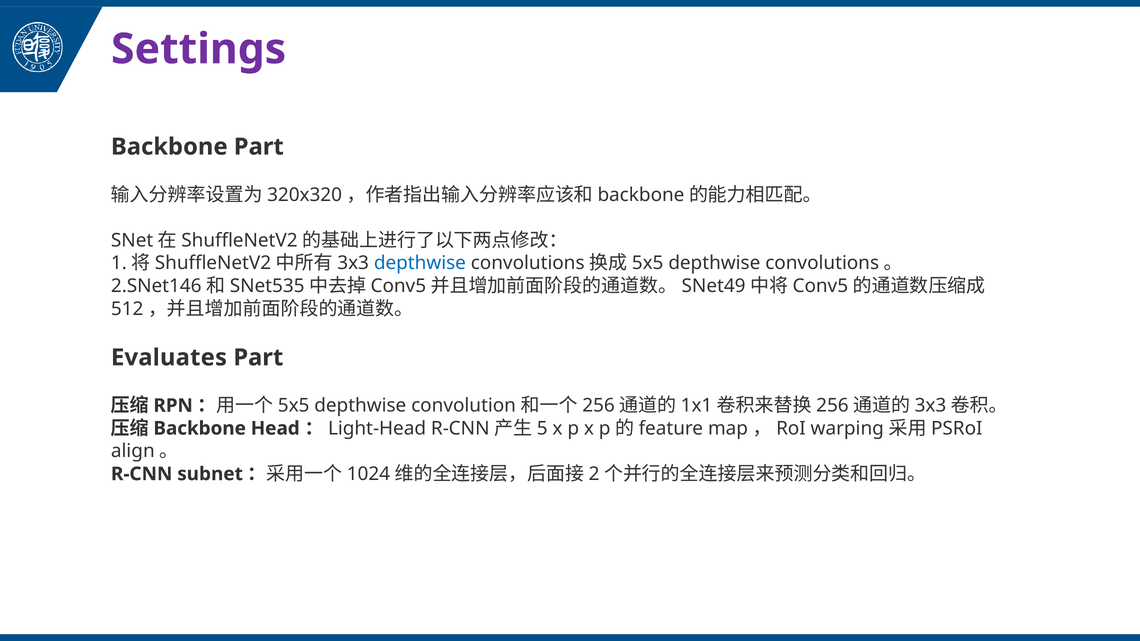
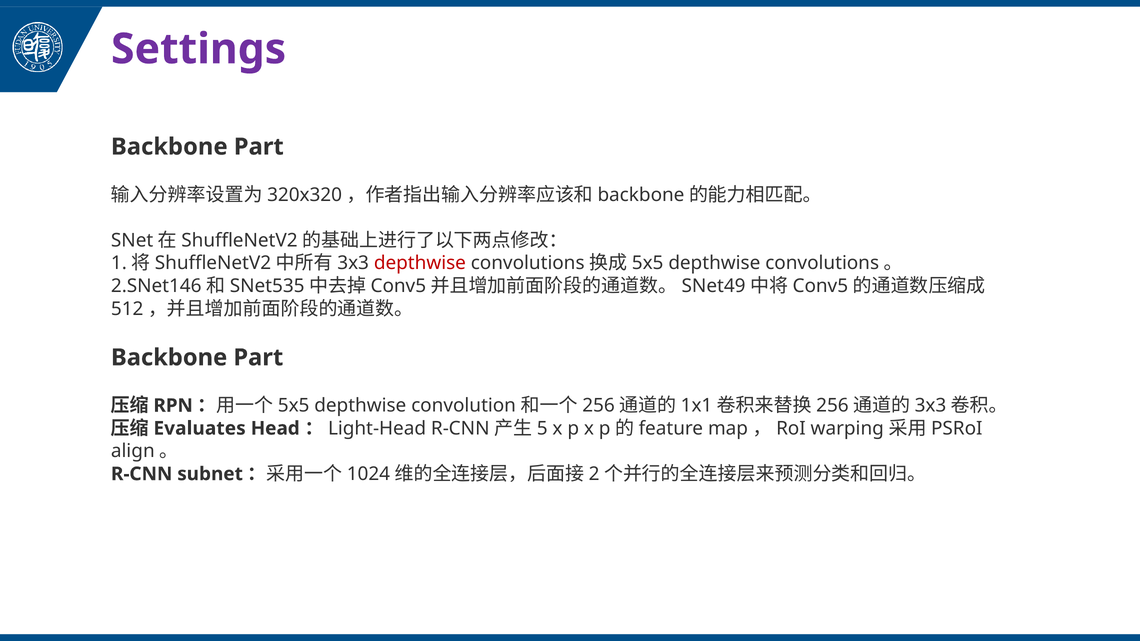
depthwise at (420, 263) colour: blue -> red
Evaluates at (169, 358): Evaluates -> Backbone
Backbone at (200, 429): Backbone -> Evaluates
